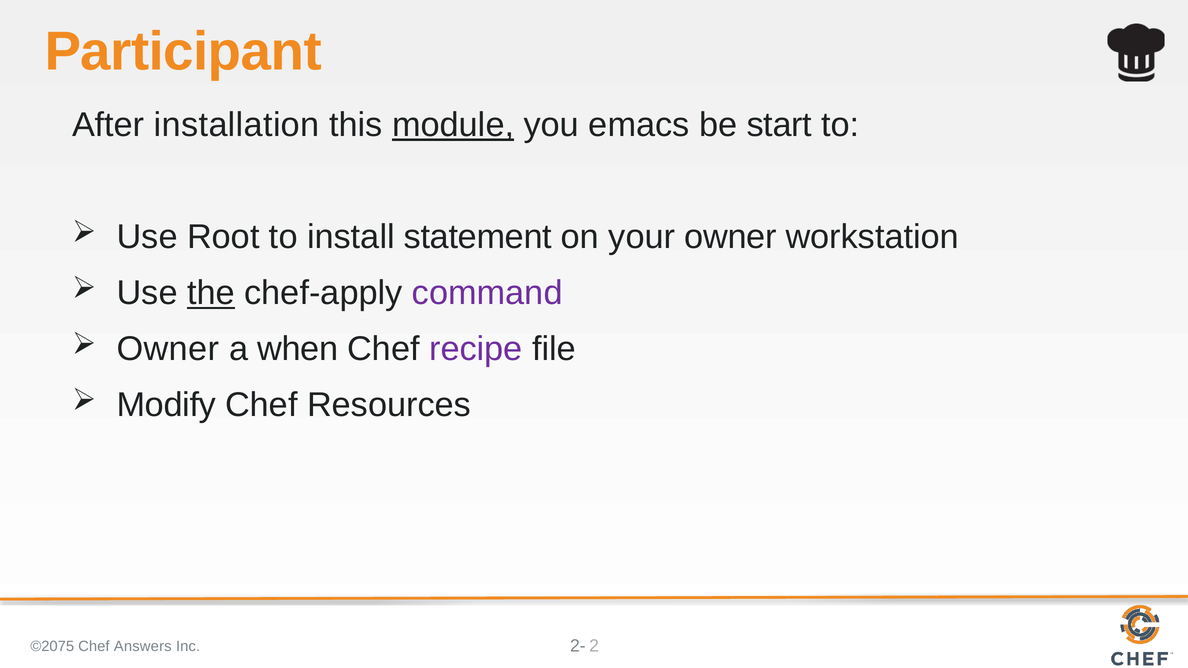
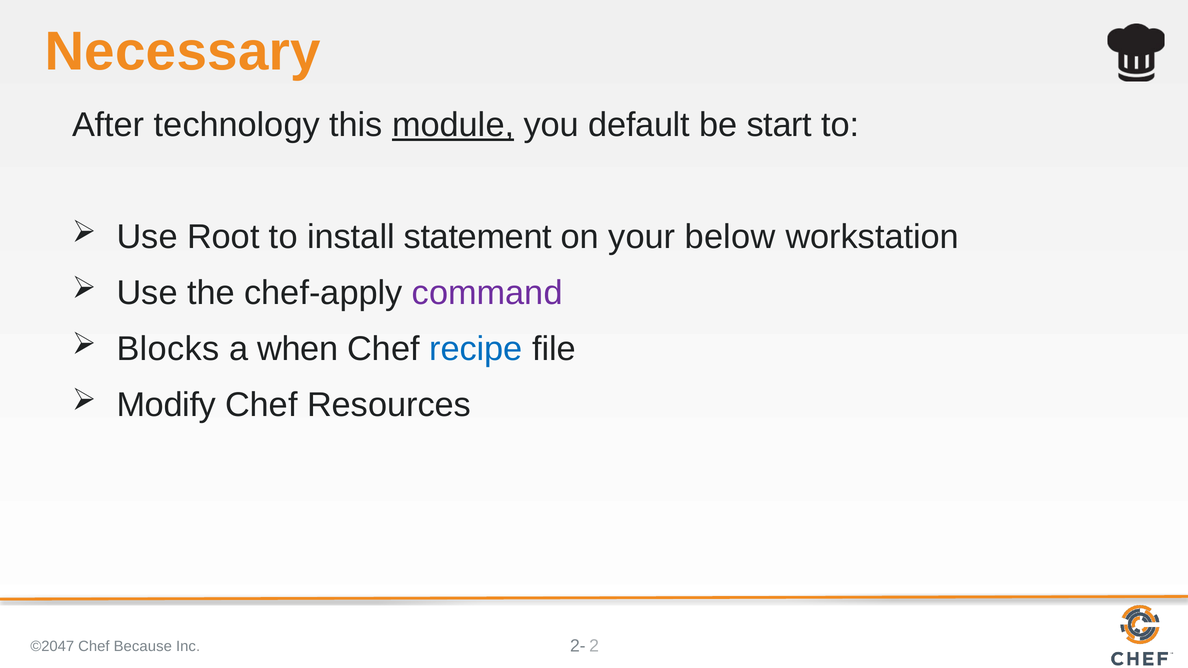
Participant: Participant -> Necessary
installation: installation -> technology
emacs: emacs -> default
your owner: owner -> below
the underline: present -> none
Owner at (168, 349): Owner -> Blocks
recipe colour: purple -> blue
©2075: ©2075 -> ©2047
Answers: Answers -> Because
